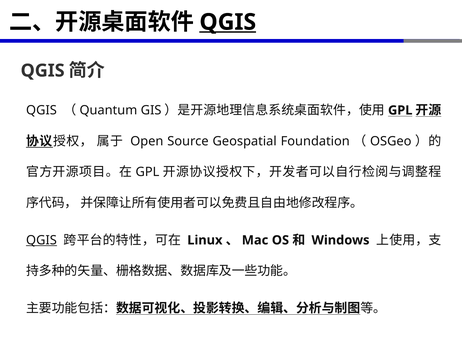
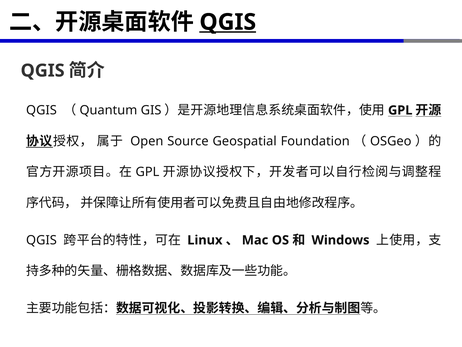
QGIS at (41, 240) underline: present -> none
